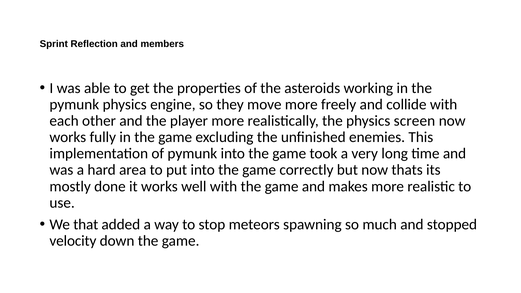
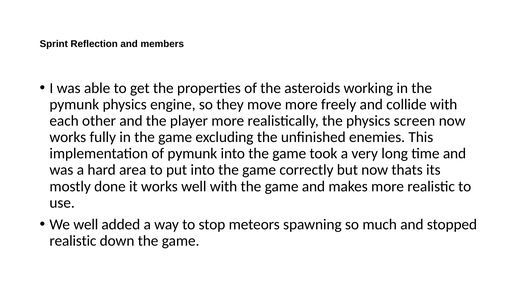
We that: that -> well
velocity at (73, 241): velocity -> realistic
